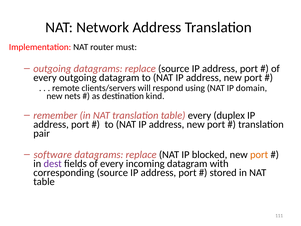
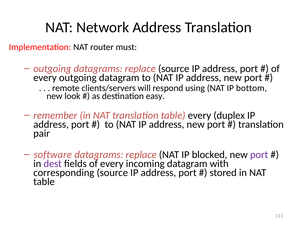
domain: domain -> bottom
nets: nets -> look
kind: kind -> easy
port at (259, 154) colour: orange -> purple
